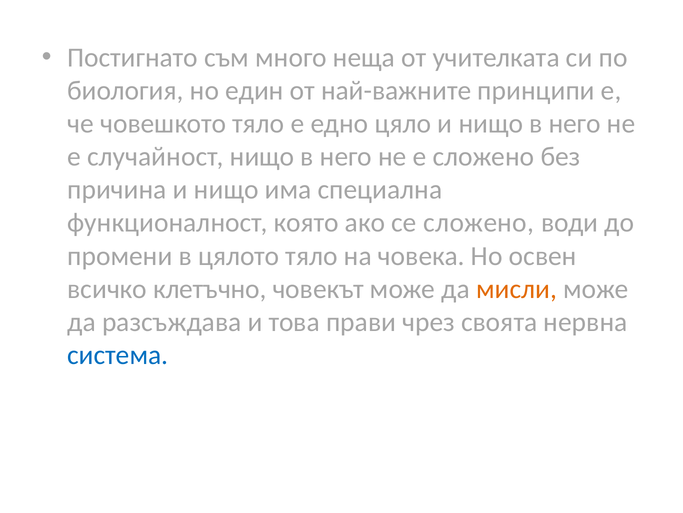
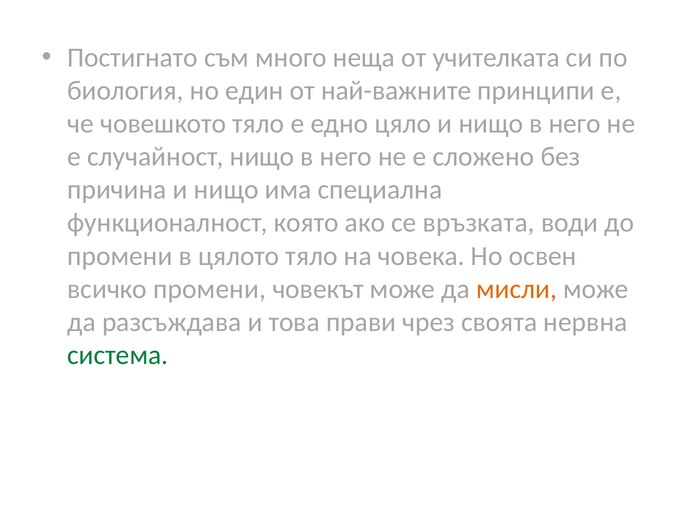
се сложено: сложено -> връзката
всичко клетъчно: клетъчно -> промени
система colour: blue -> green
